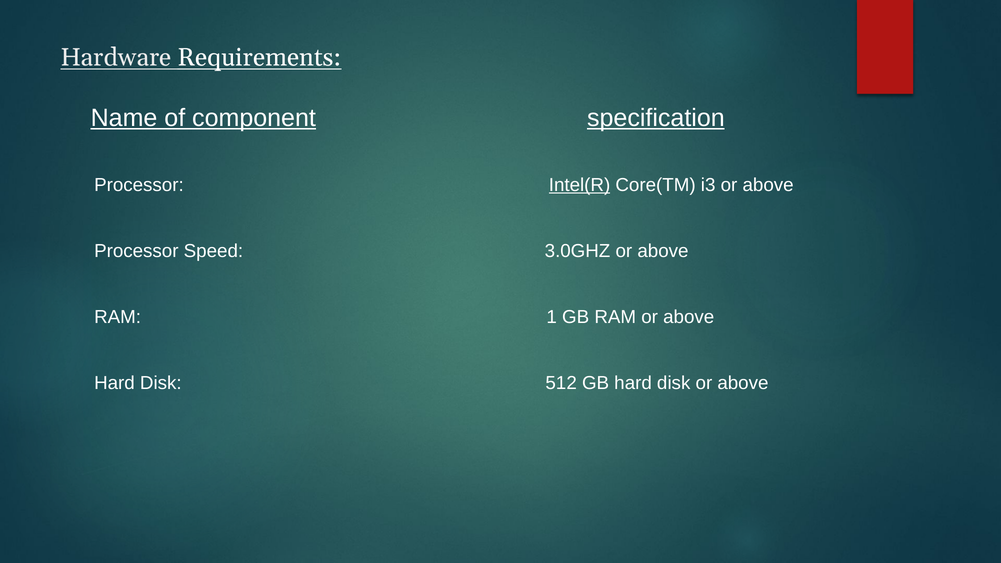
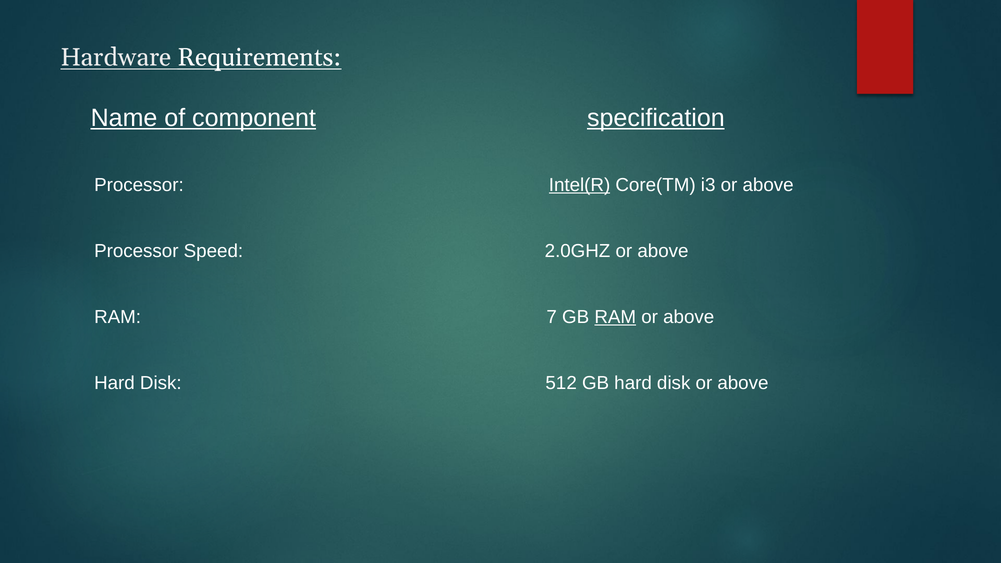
3.0GHZ: 3.0GHZ -> 2.0GHZ
1: 1 -> 7
RAM at (615, 317) underline: none -> present
